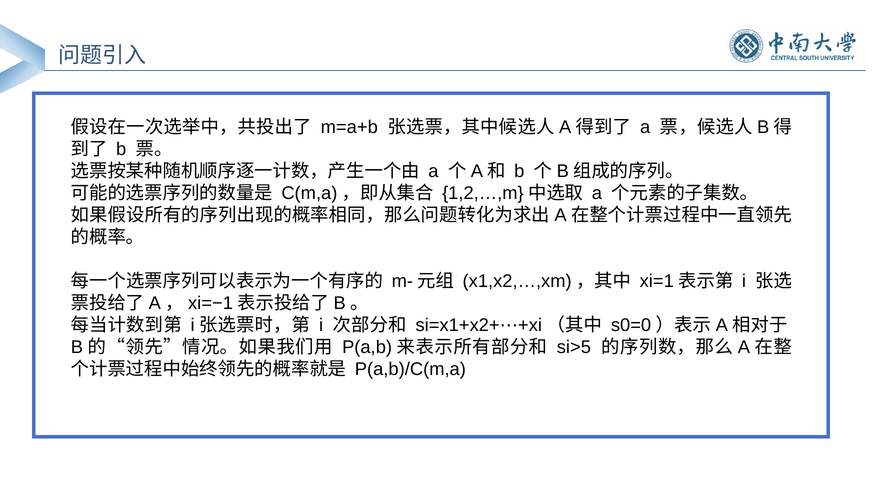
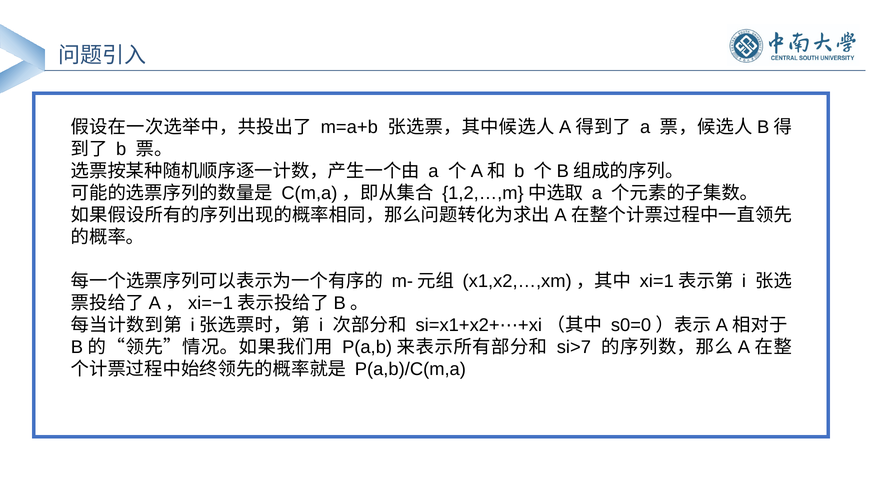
si>5: si>5 -> si>7
